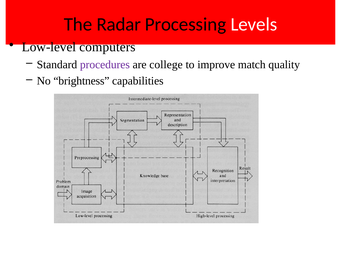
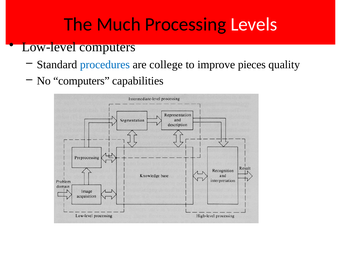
Radar: Radar -> Much
procedures colour: purple -> blue
match: match -> pieces
No brightness: brightness -> computers
